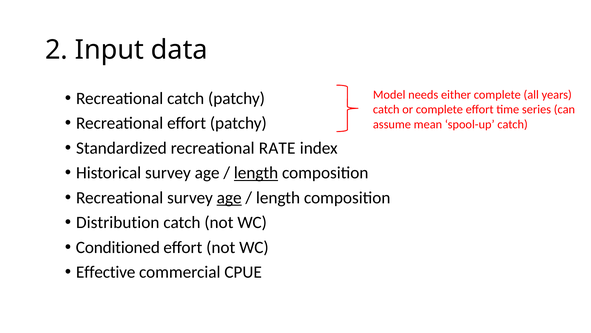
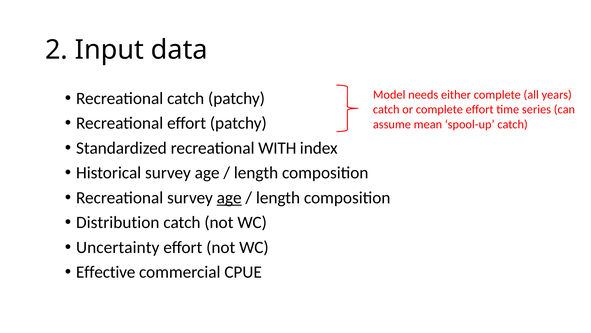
RATE: RATE -> WITH
length at (256, 173) underline: present -> none
Conditioned: Conditioned -> Uncertainty
